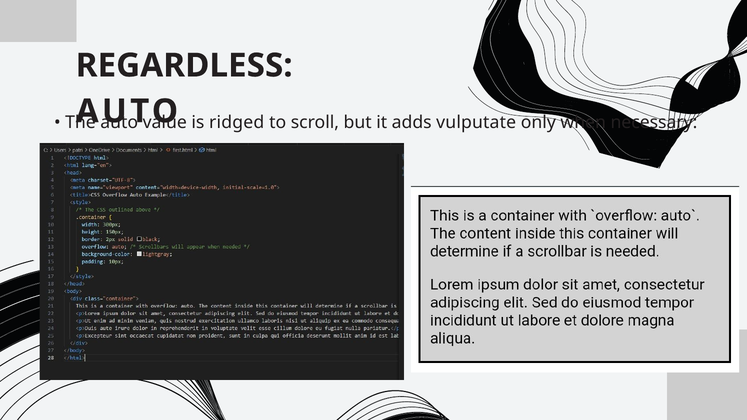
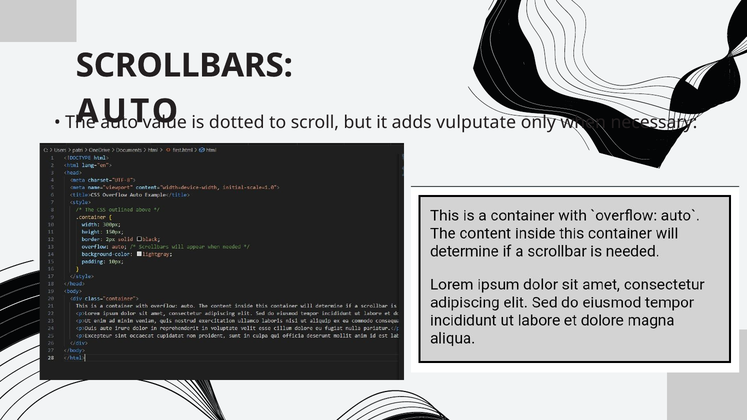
REGARDLESS: REGARDLESS -> SCROLLBARS
ridged: ridged -> dotted
